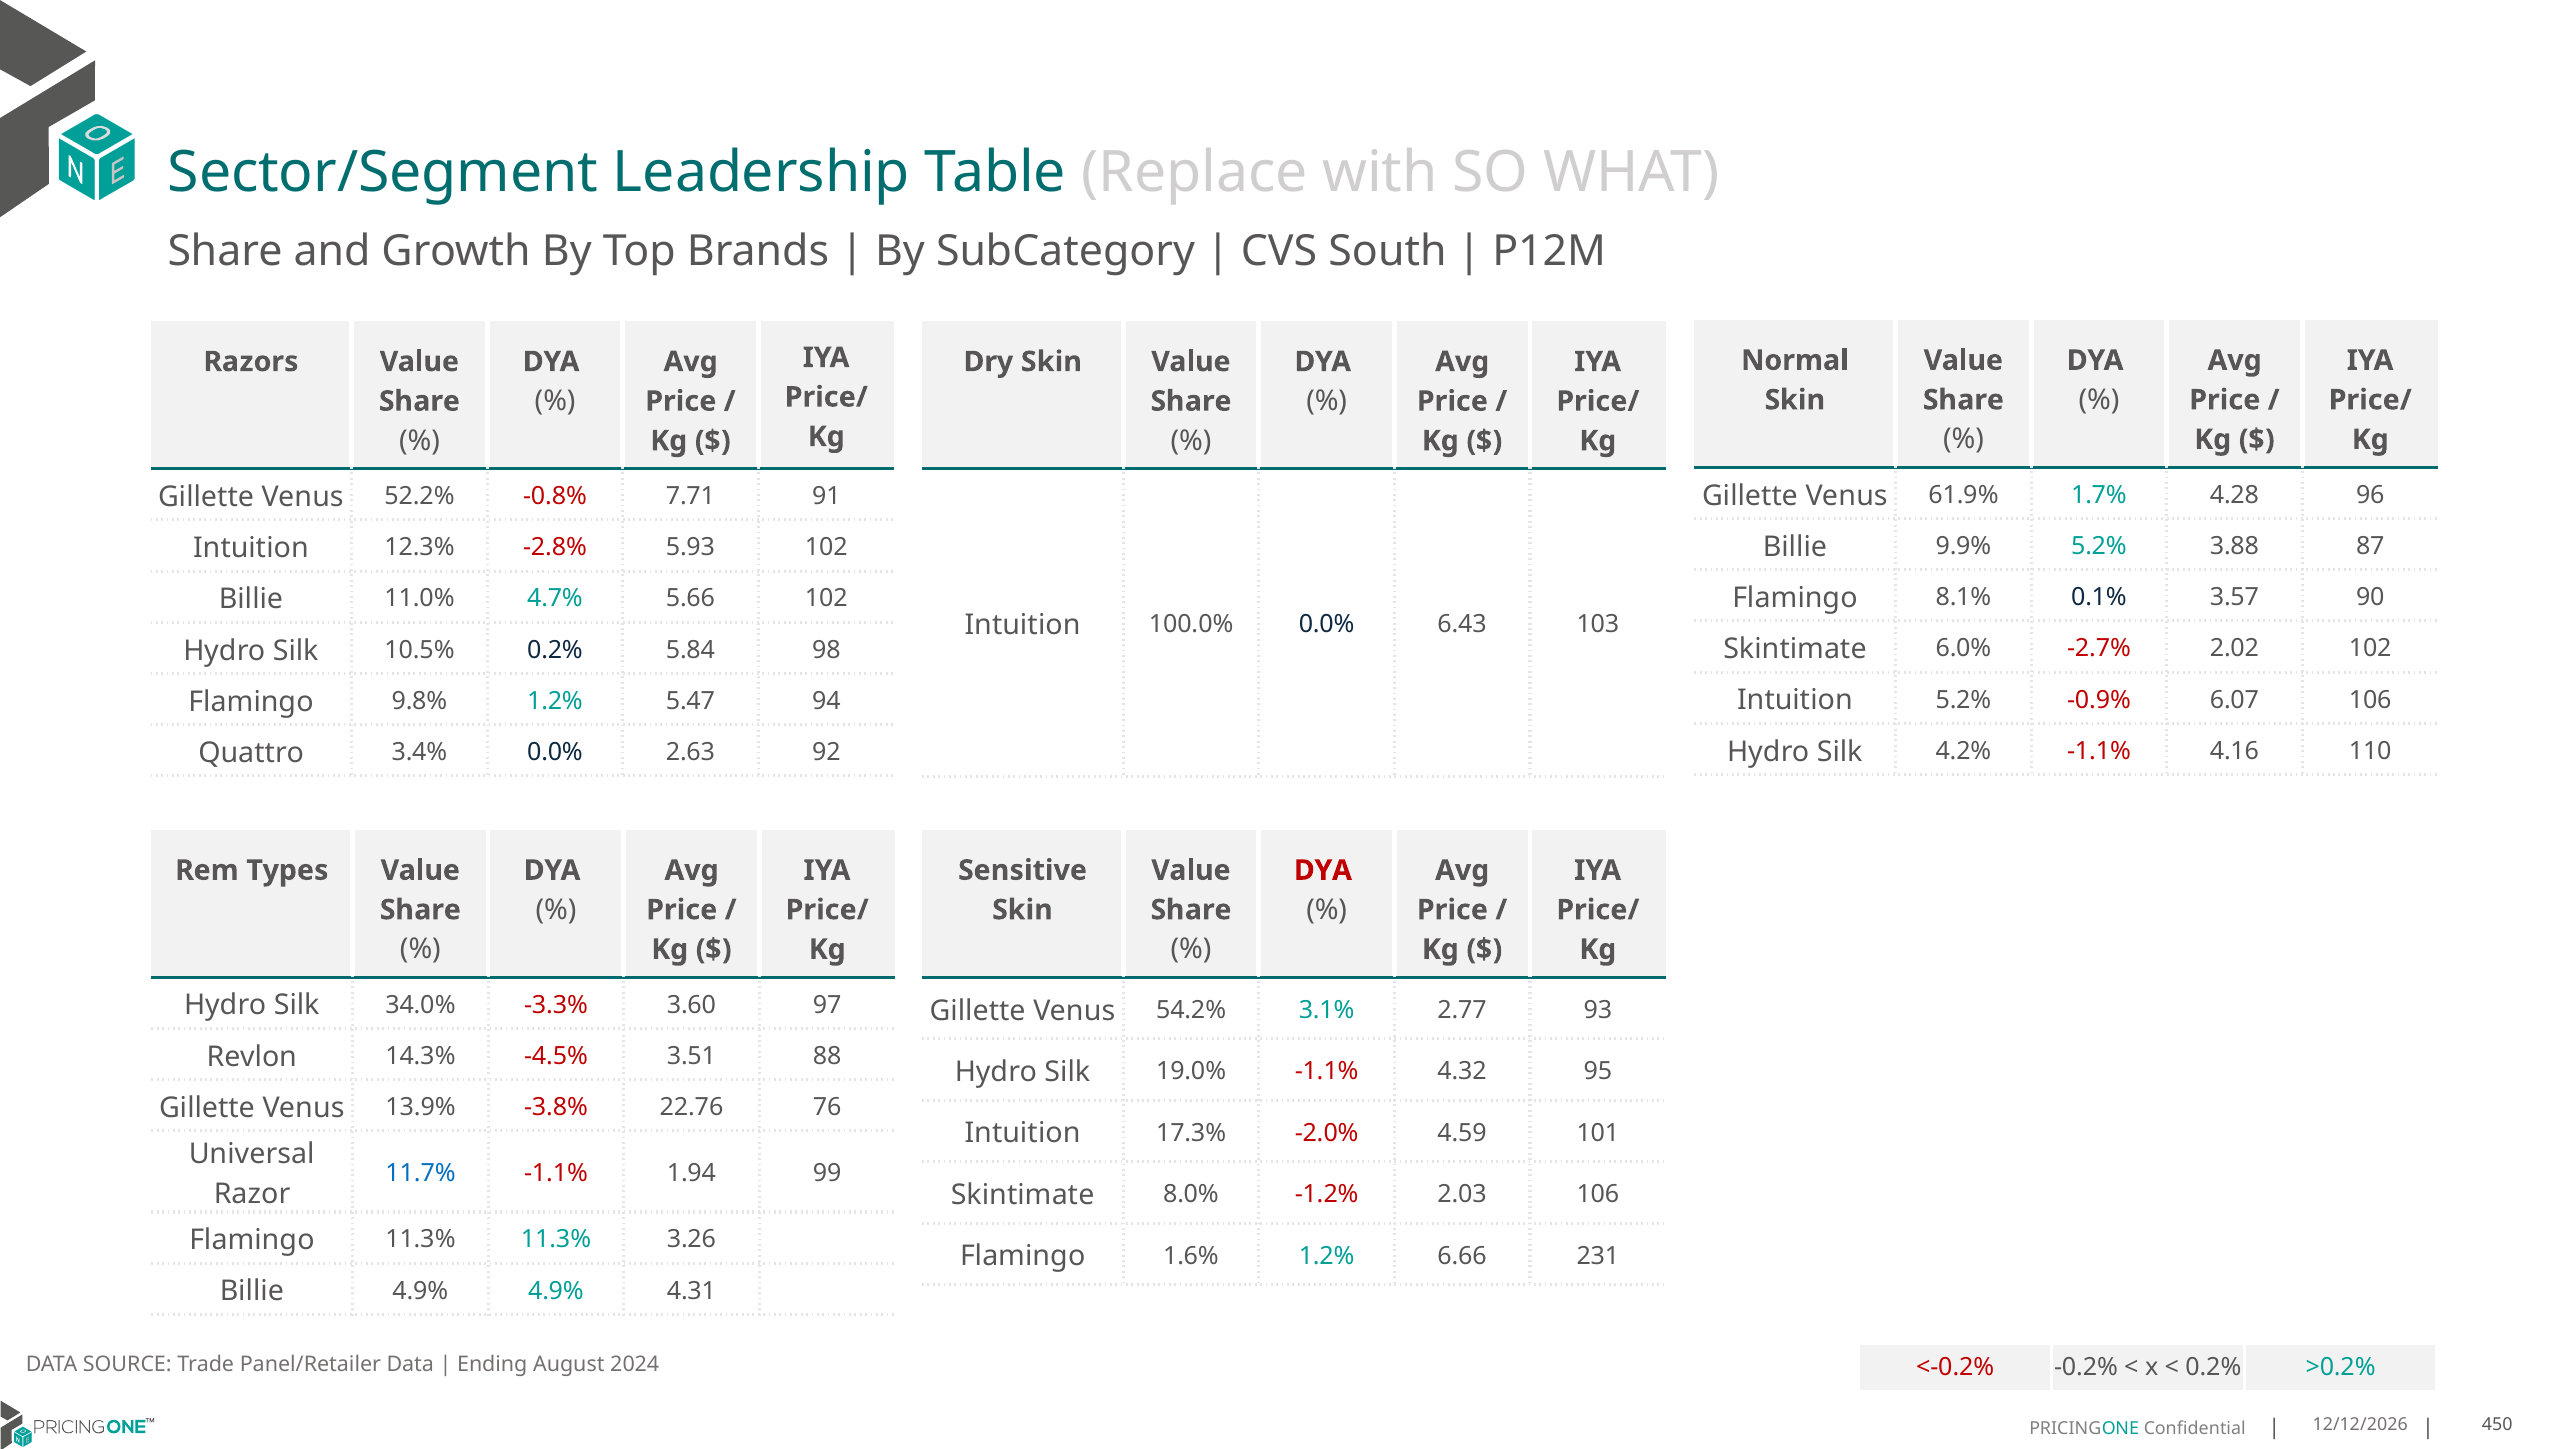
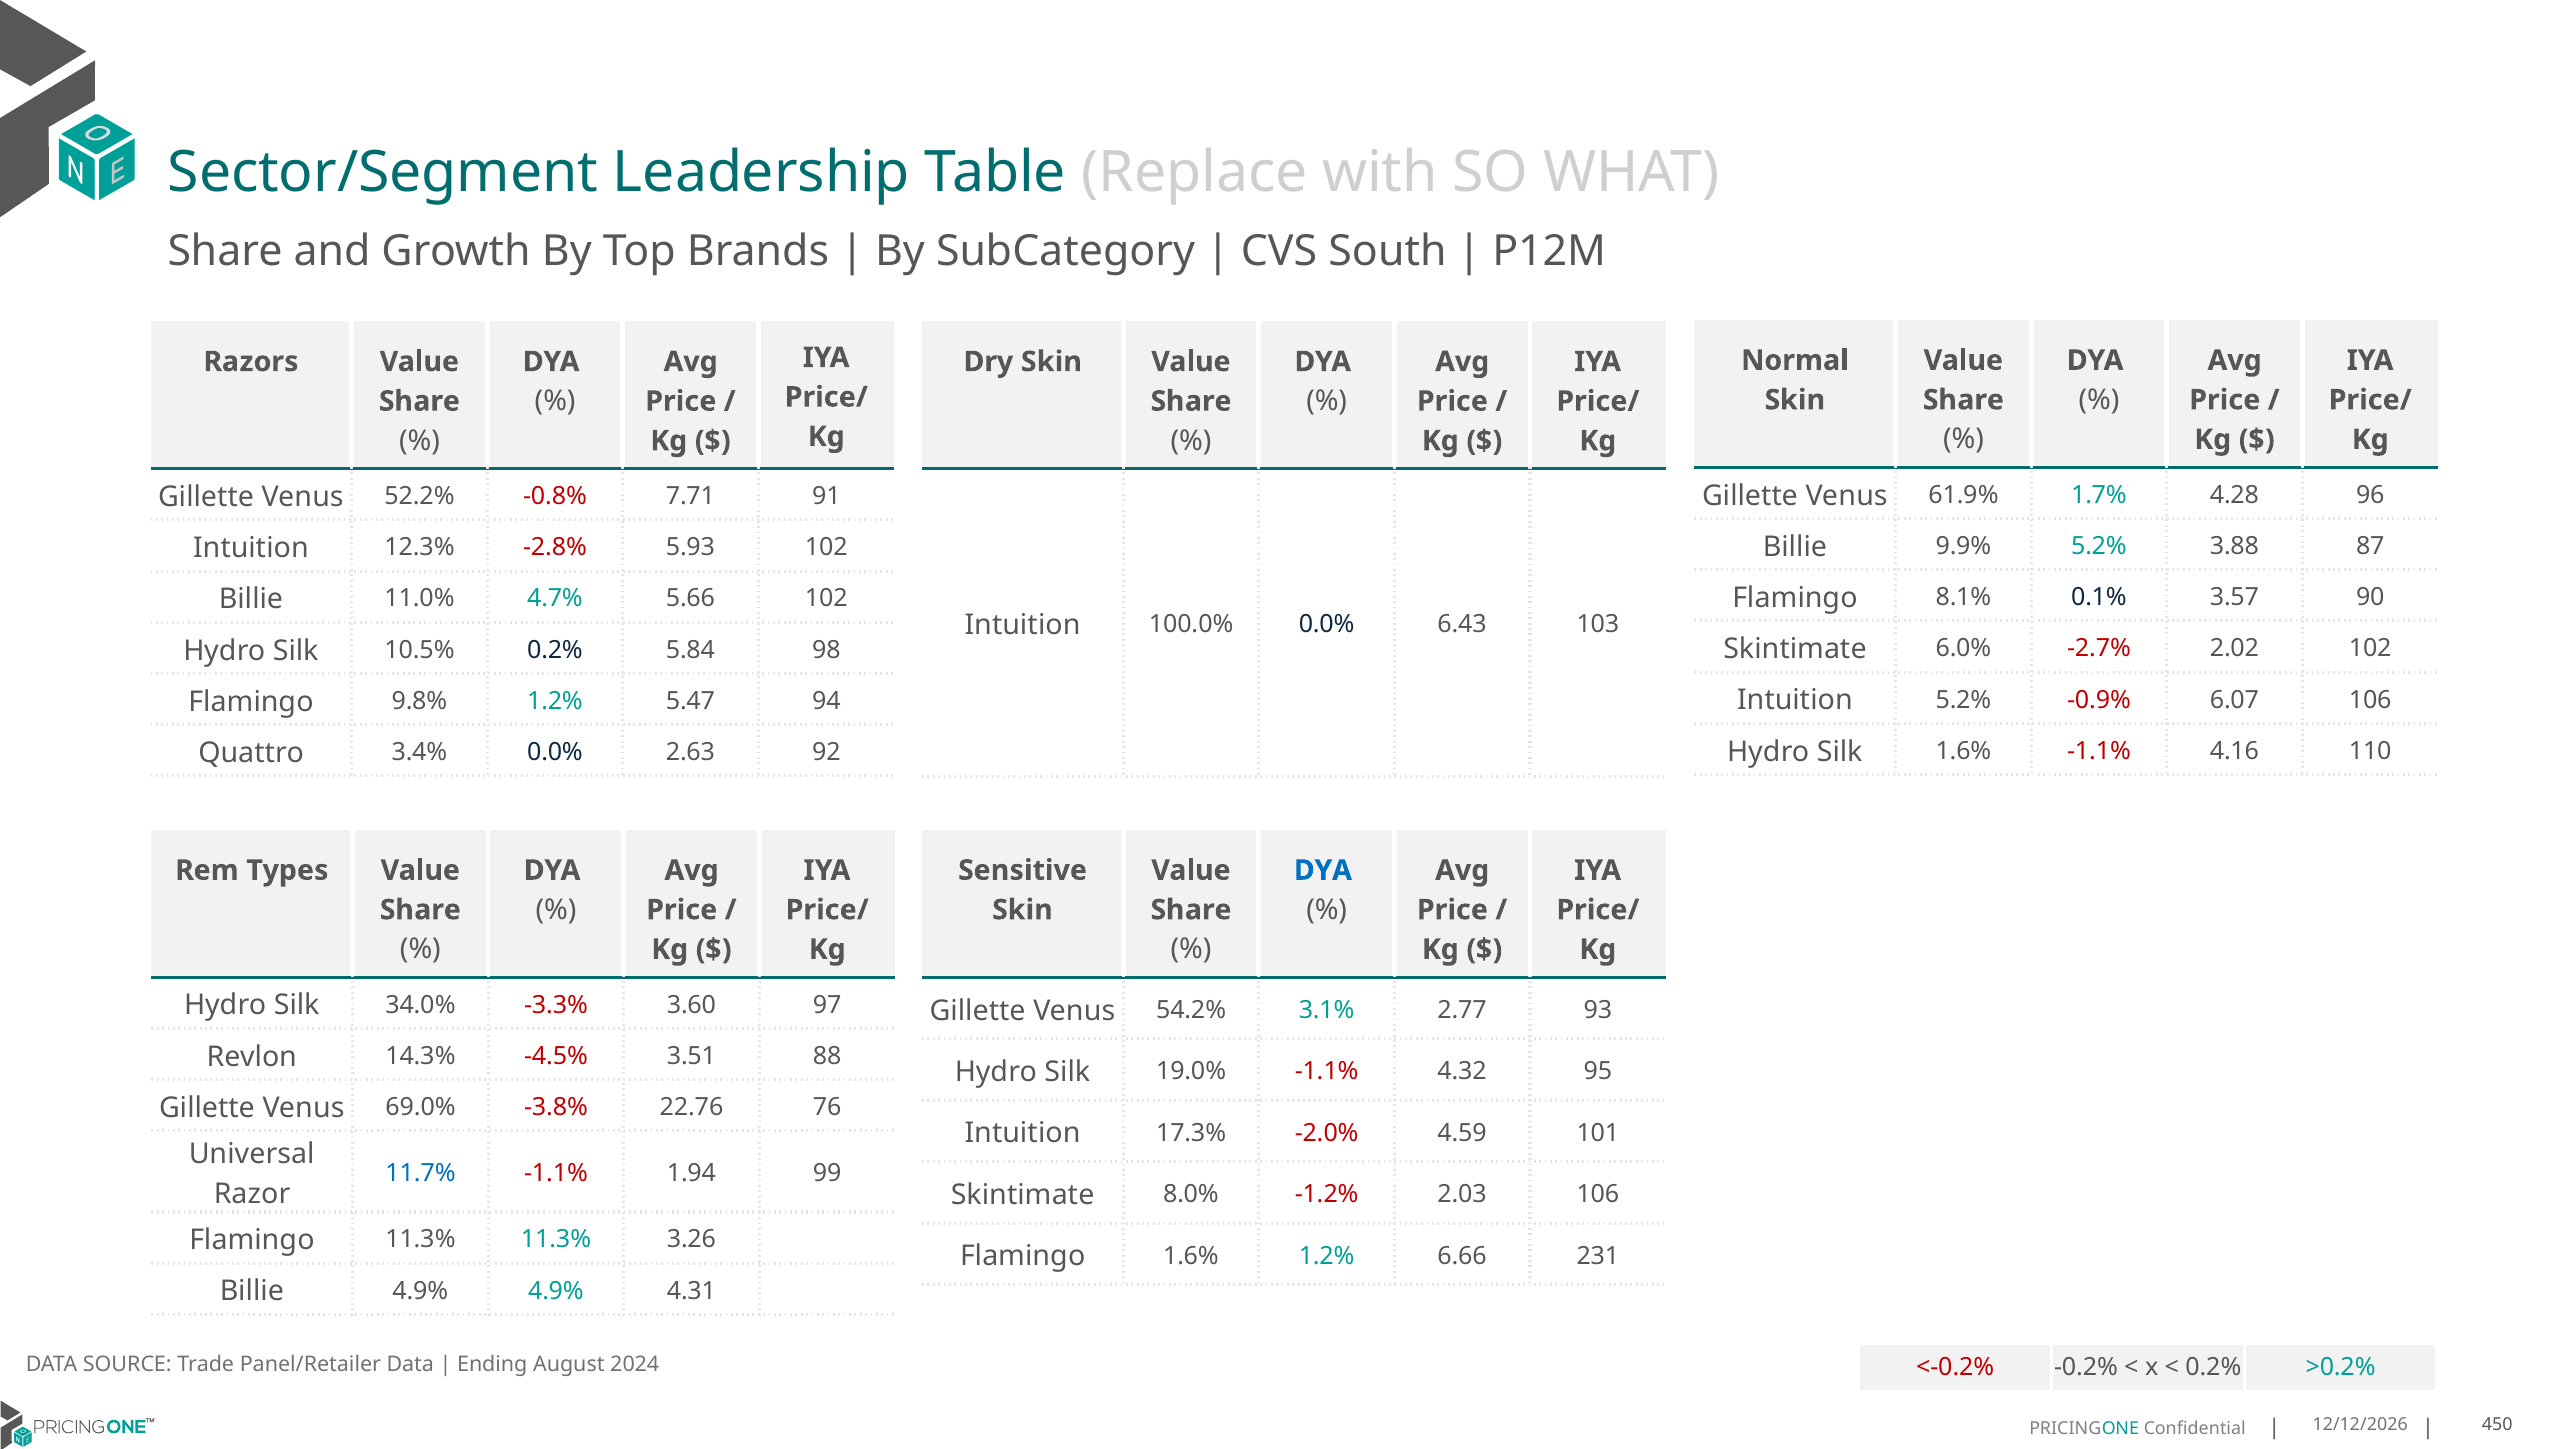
Silk 4.2%: 4.2% -> 1.6%
DYA at (1323, 870) colour: red -> blue
13.9%: 13.9% -> 69.0%
